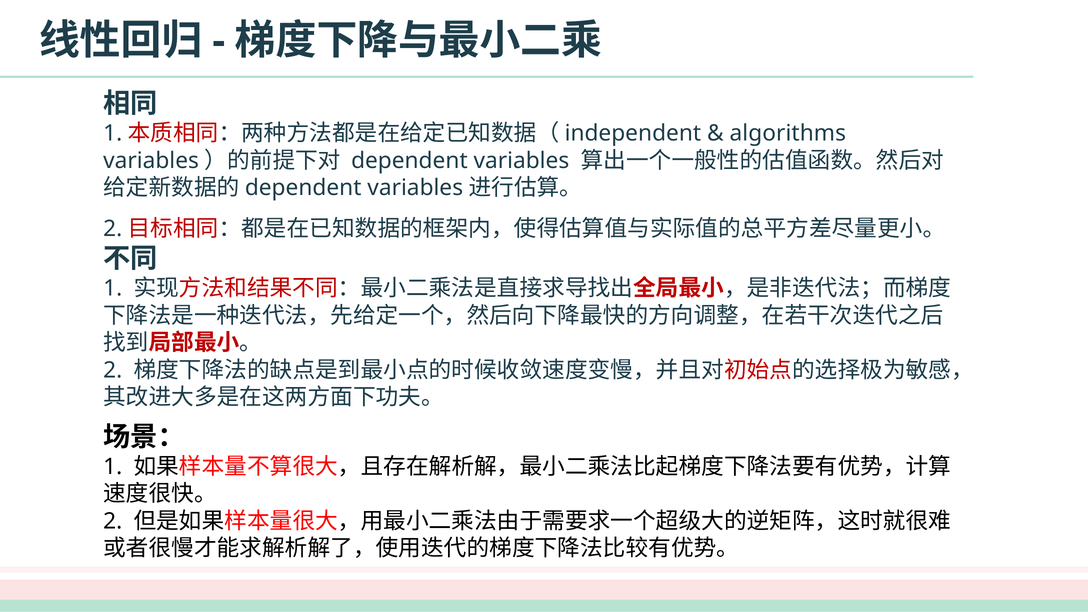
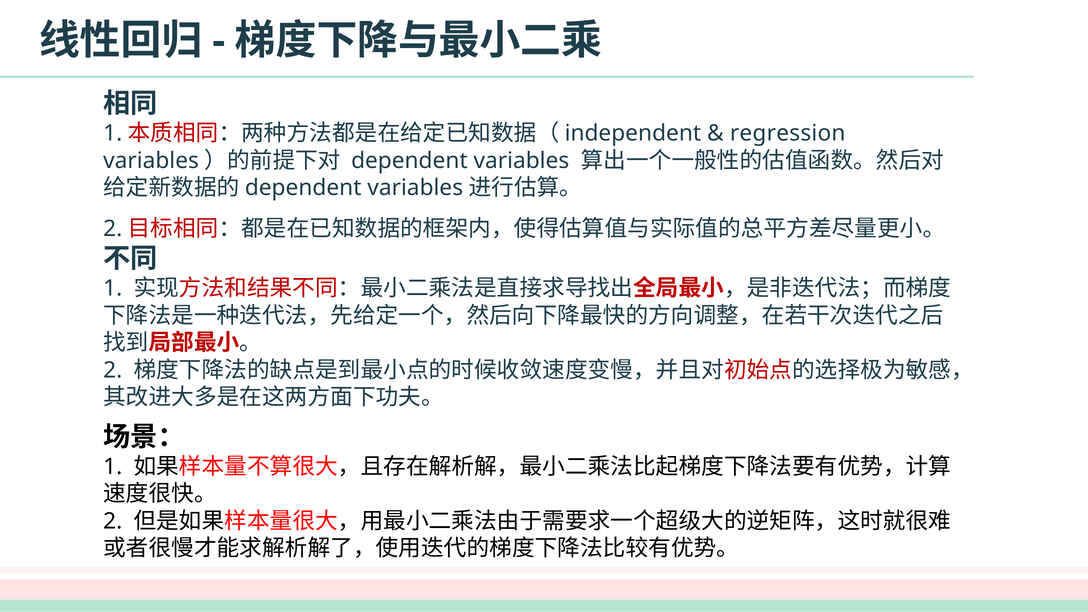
algorithms: algorithms -> regression
